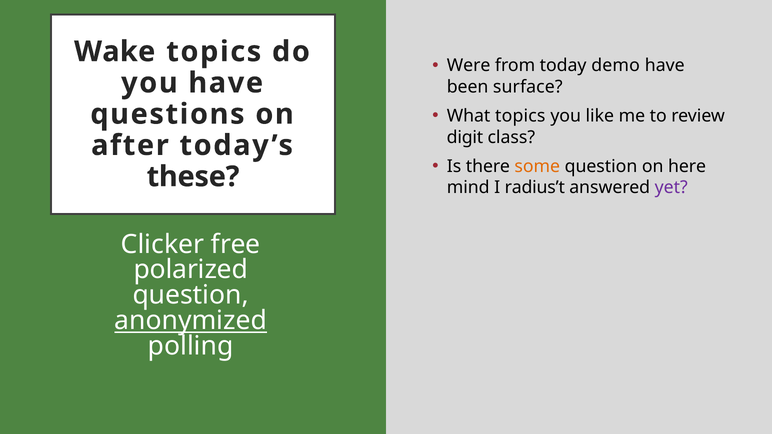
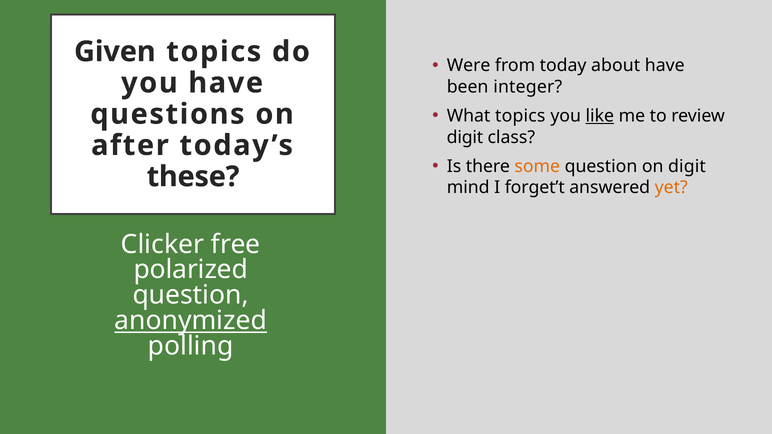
Wake: Wake -> Given
demo: demo -> about
surface: surface -> integer
like underline: none -> present
on here: here -> digit
radius’t: radius’t -> forget’t
yet colour: purple -> orange
